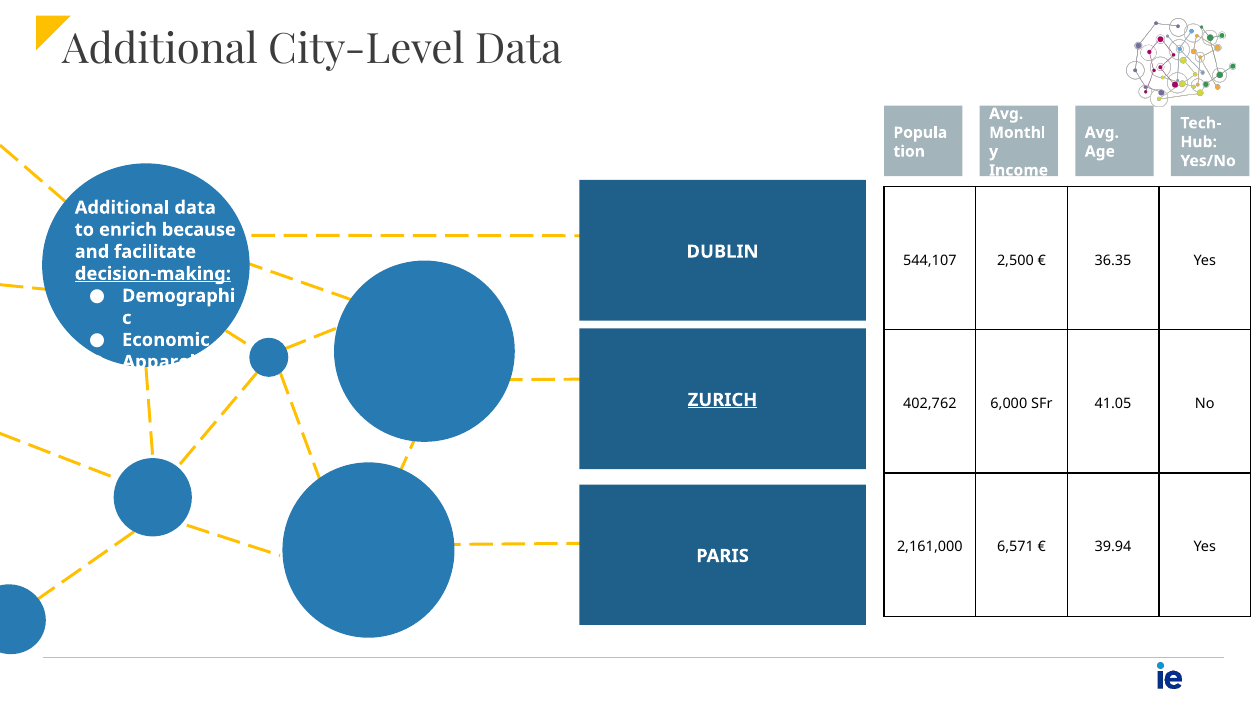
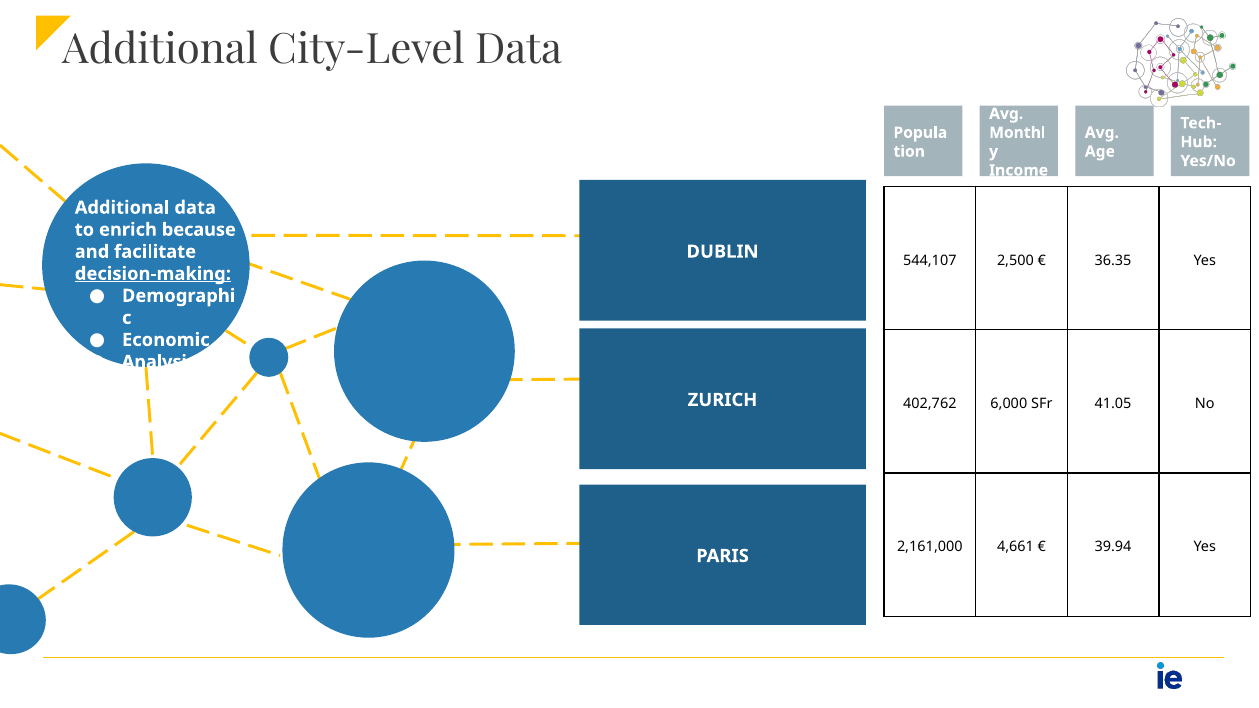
Apparel: Apparel -> Analysis
ZURICH underline: present -> none
6,571: 6,571 -> 4,661
